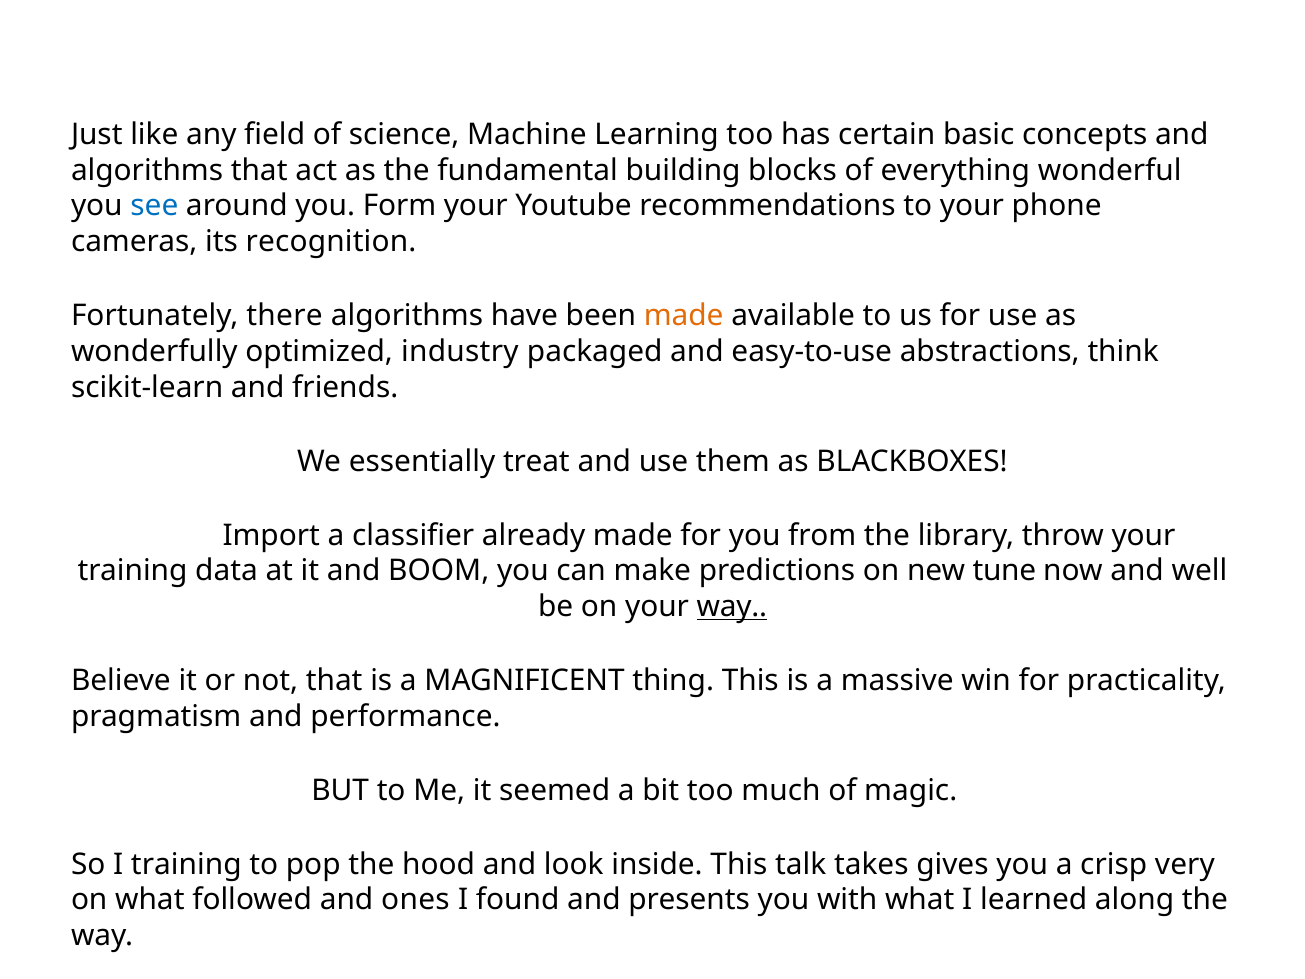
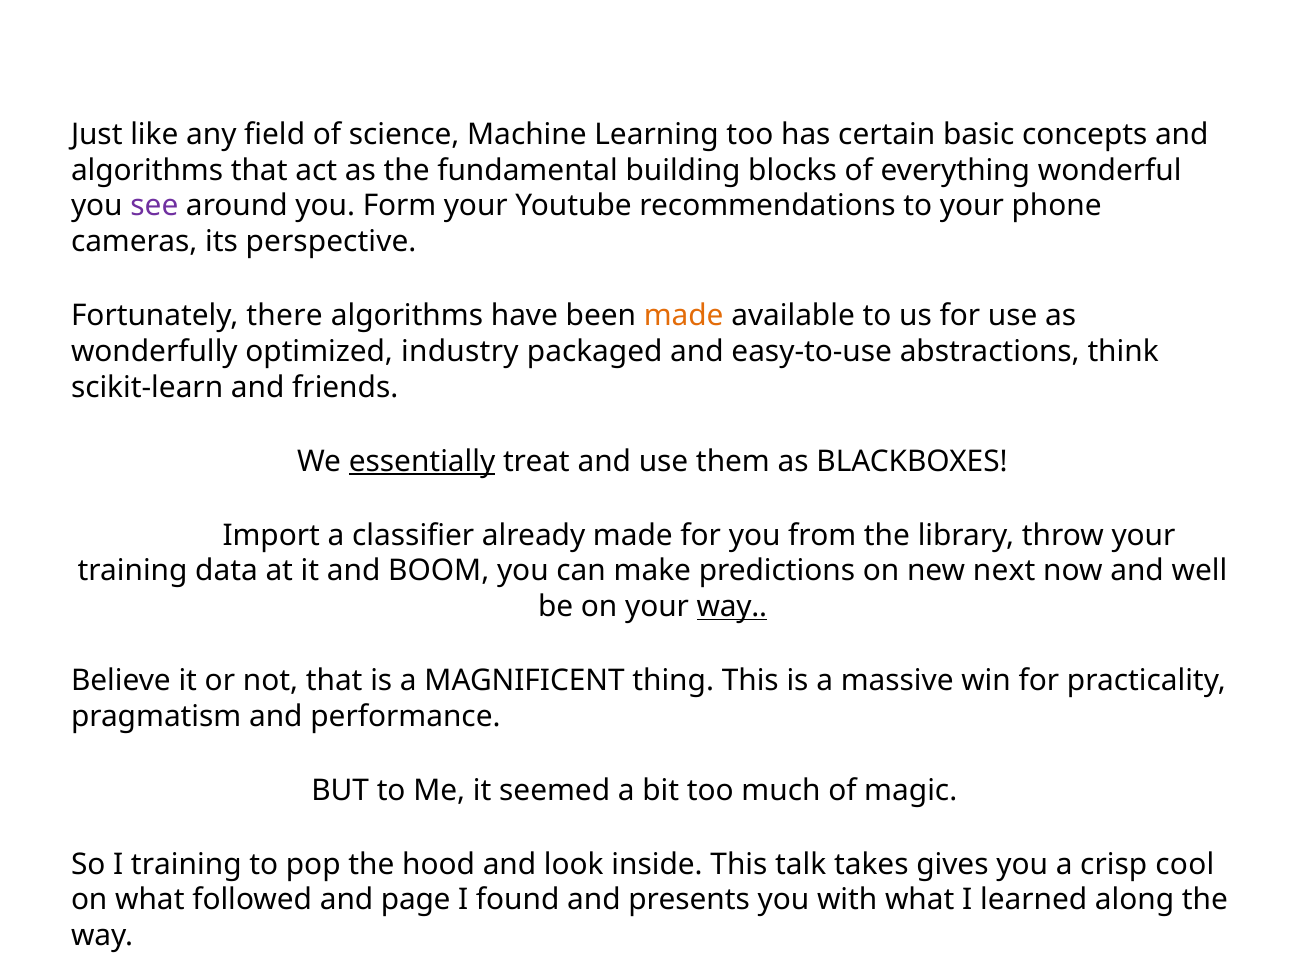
see colour: blue -> purple
recognition: recognition -> perspective
essentially underline: none -> present
tune: tune -> next
very: very -> cool
ones: ones -> page
